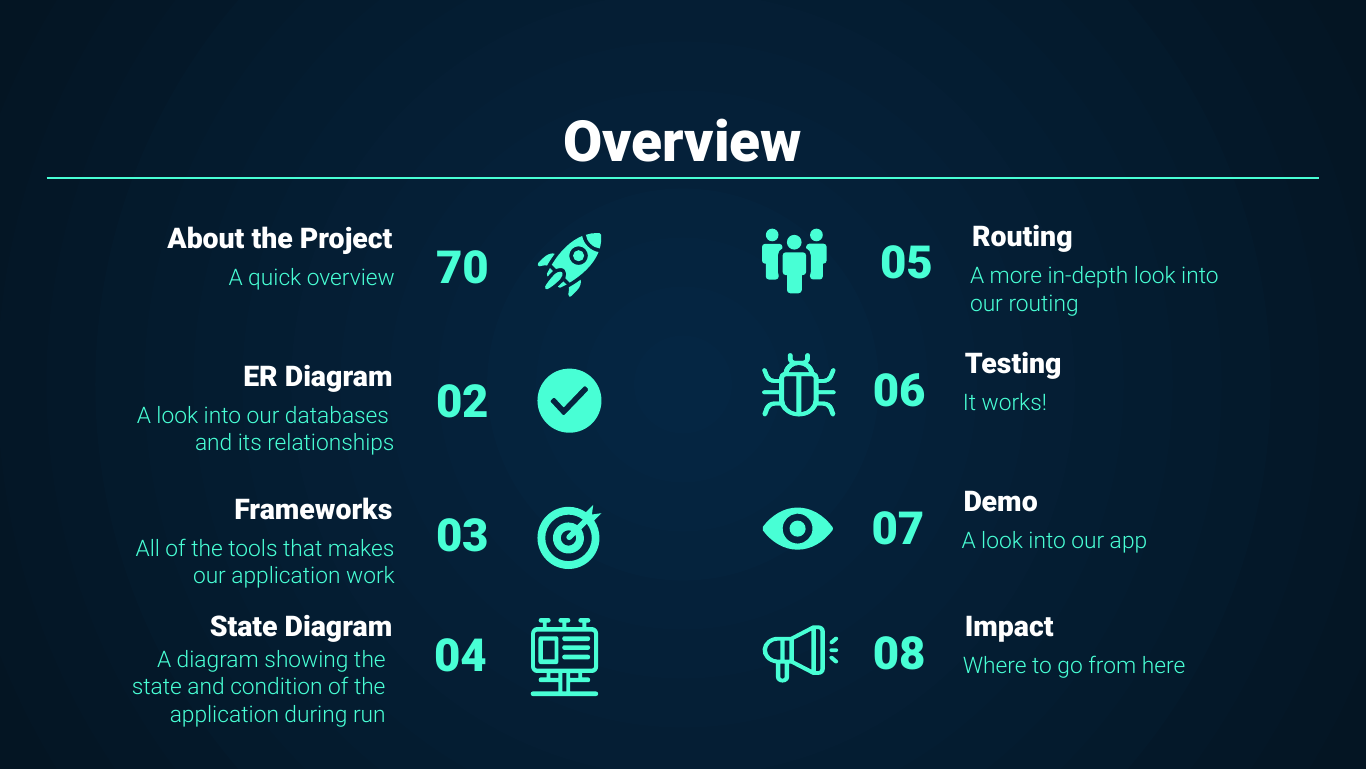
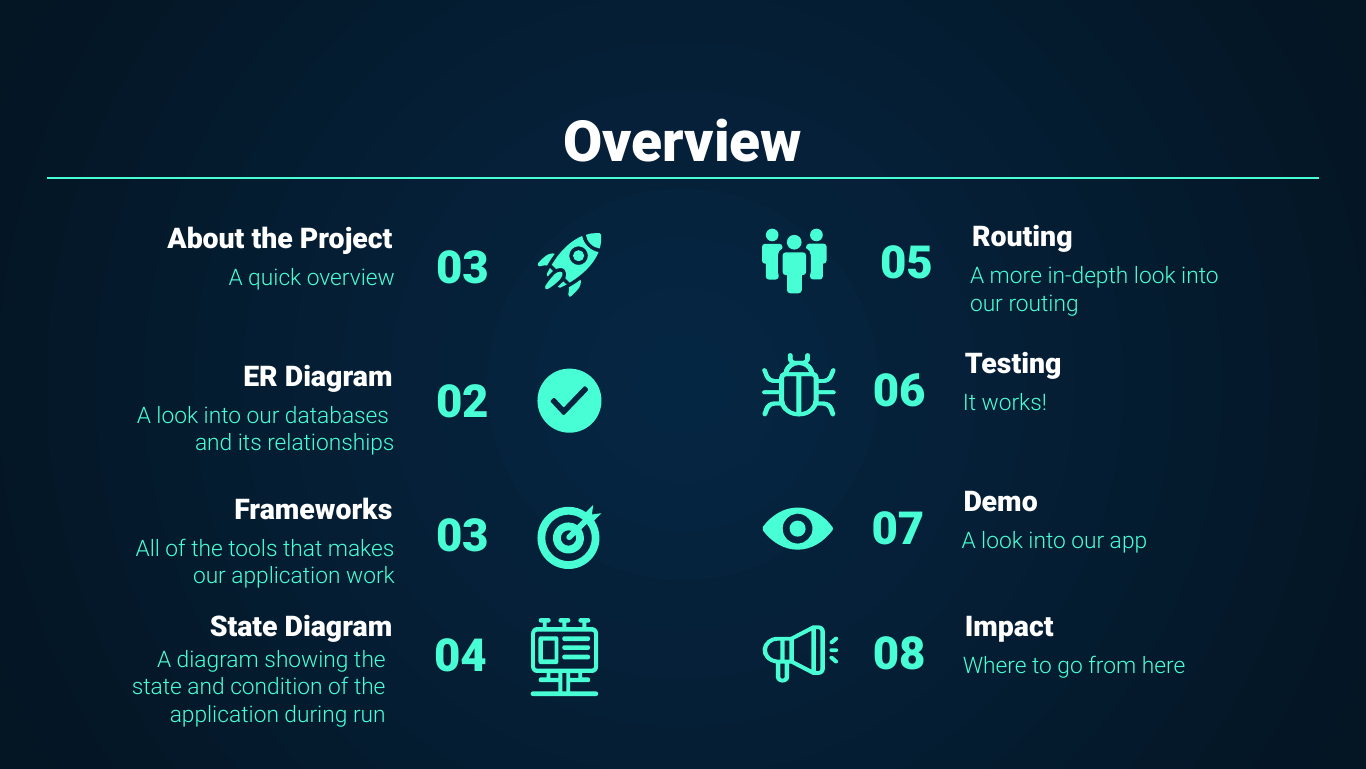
overview 70: 70 -> 03
